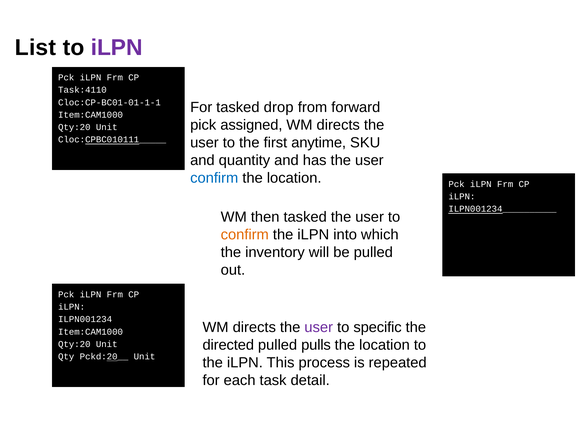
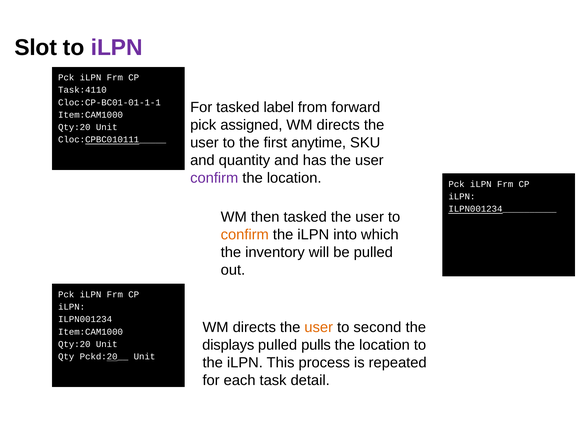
List: List -> Slot
drop: drop -> label
confirm at (214, 178) colour: blue -> purple
user at (319, 327) colour: purple -> orange
specific: specific -> second
directed: directed -> displays
